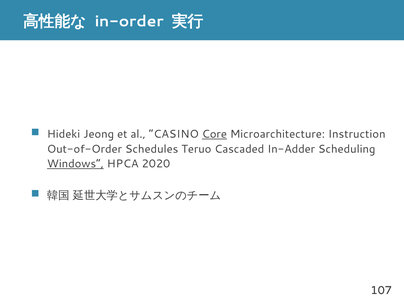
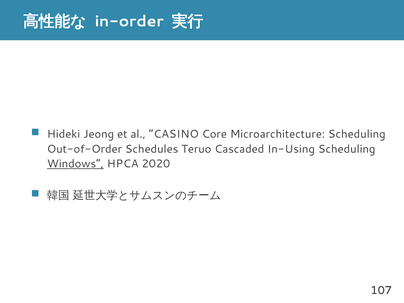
Core underline: present -> none
Microarchitecture Instruction: Instruction -> Scheduling
In-Adder: In-Adder -> In-Using
